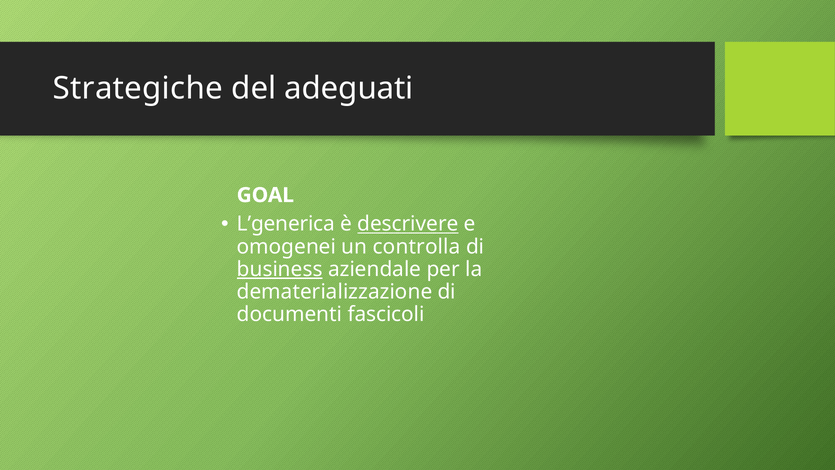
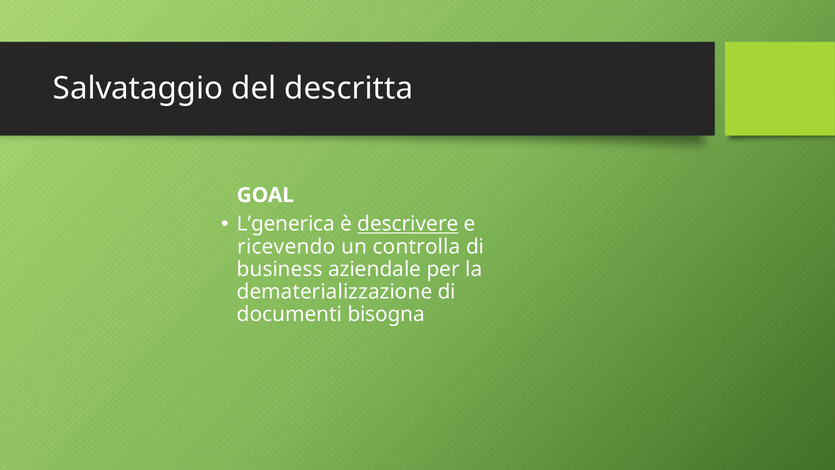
Strategiche: Strategiche -> Salvataggio
adeguati: adeguati -> descritta
omogenei: omogenei -> ricevendo
business underline: present -> none
fascicoli: fascicoli -> bisogna
